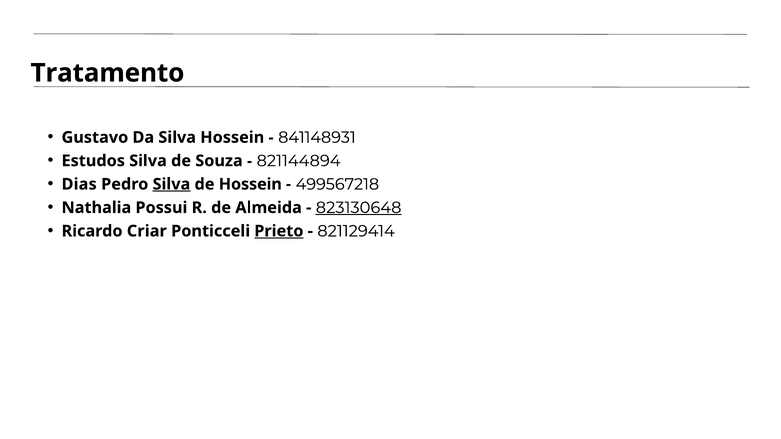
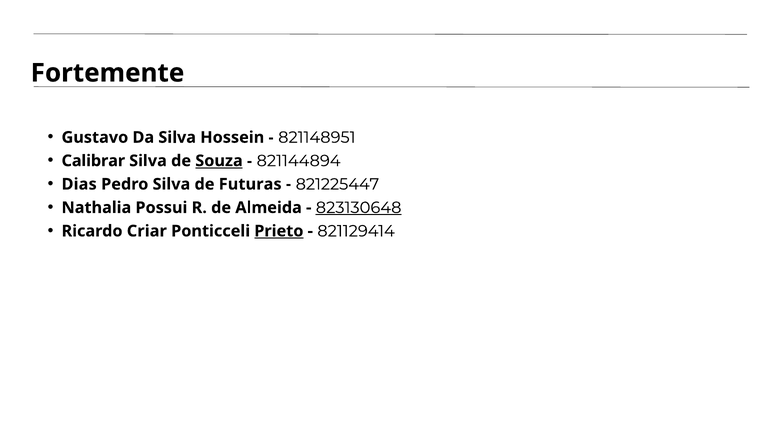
Tratamento: Tratamento -> Fortemente
841148931: 841148931 -> 821148951
Estudos: Estudos -> Calibrar
Souza underline: none -> present
Silva at (171, 184) underline: present -> none
de Hossein: Hossein -> Futuras
499567218: 499567218 -> 821225447
